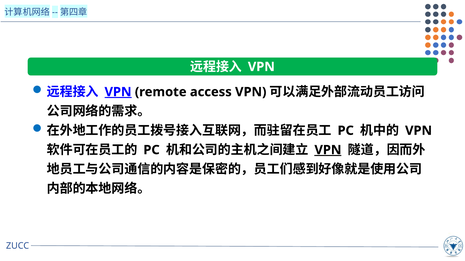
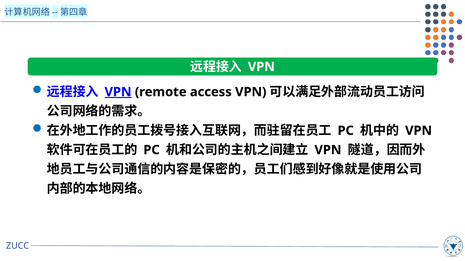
VPN at (328, 150) underline: present -> none
